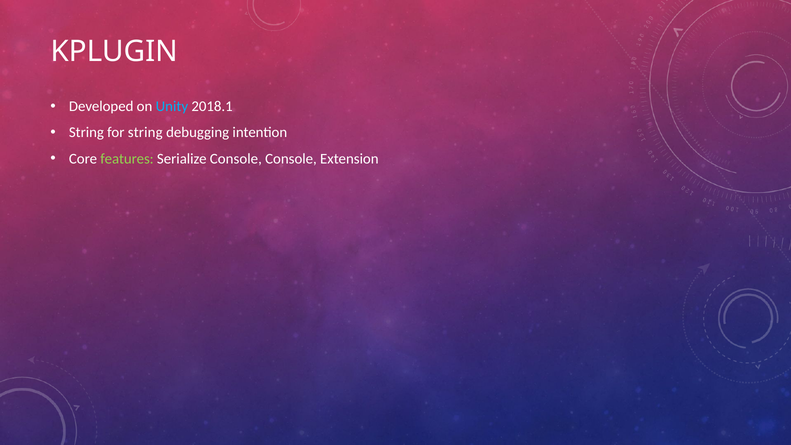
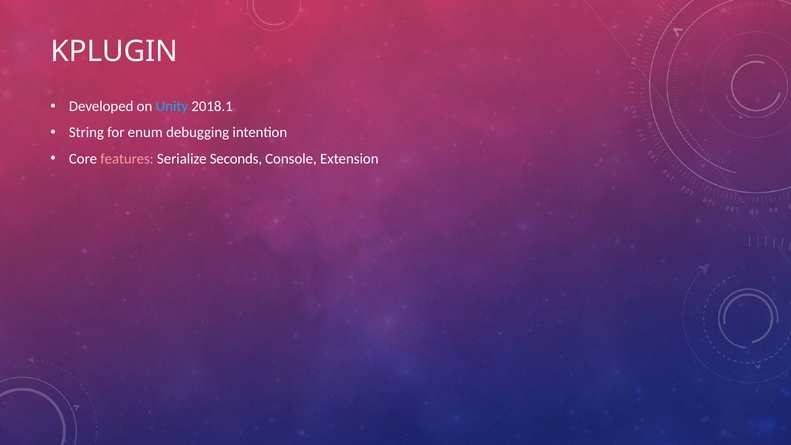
for string: string -> enum
features colour: light green -> pink
Serialize Console: Console -> Seconds
